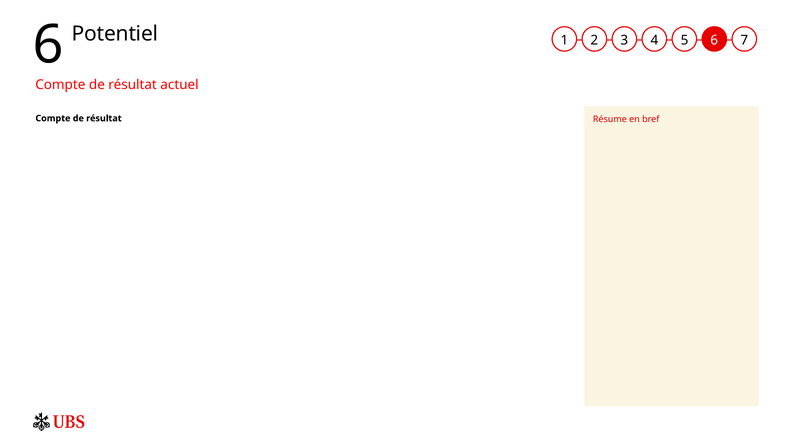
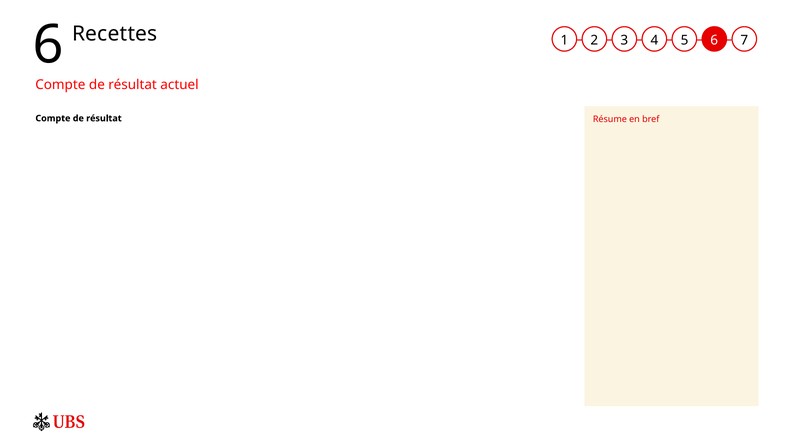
Potentiel: Potentiel -> Recettes
